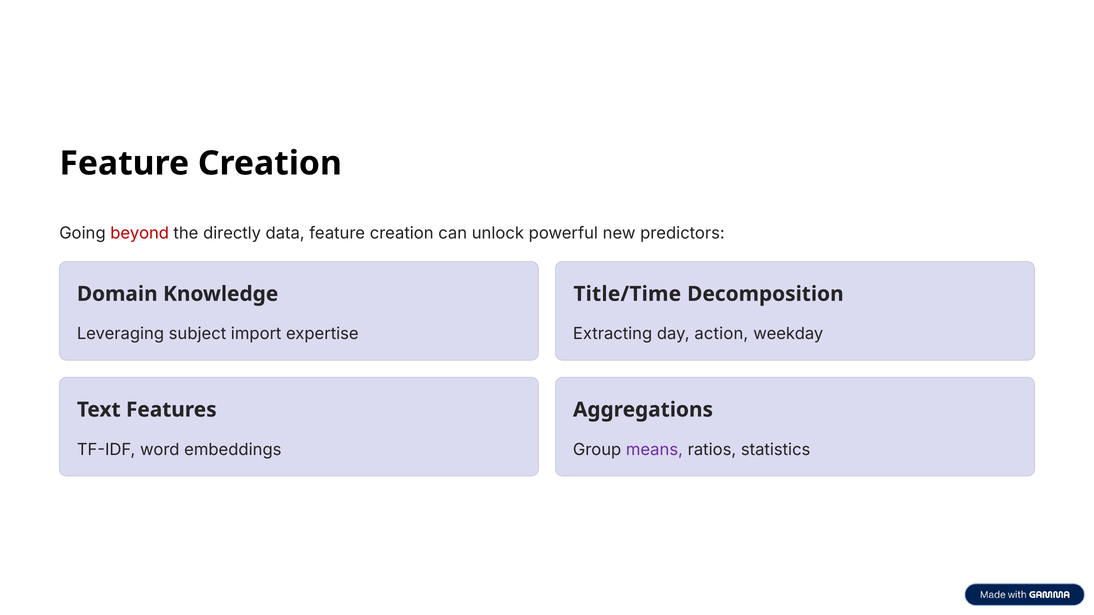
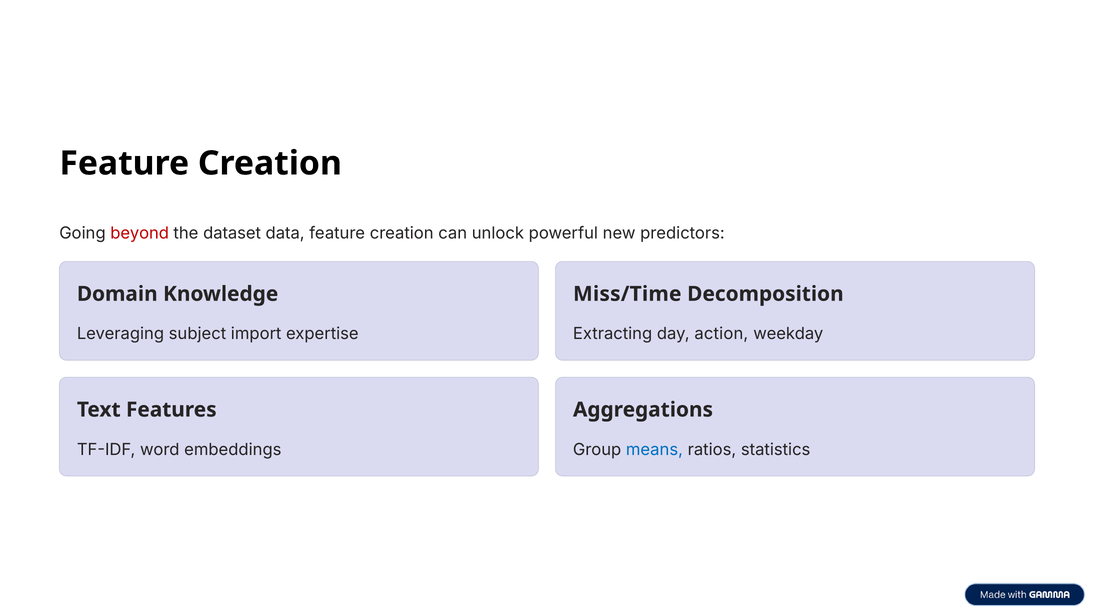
directly: directly -> dataset
Title/Time: Title/Time -> Miss/Time
means colour: purple -> blue
